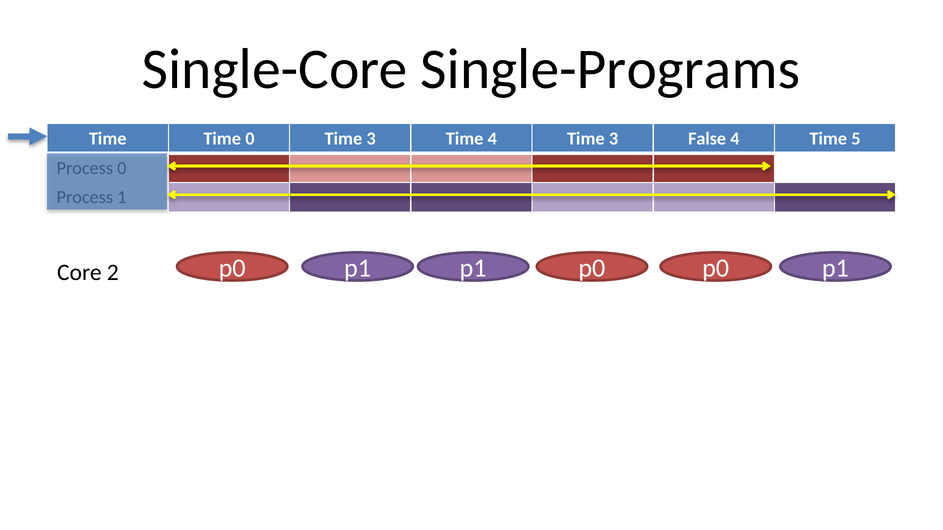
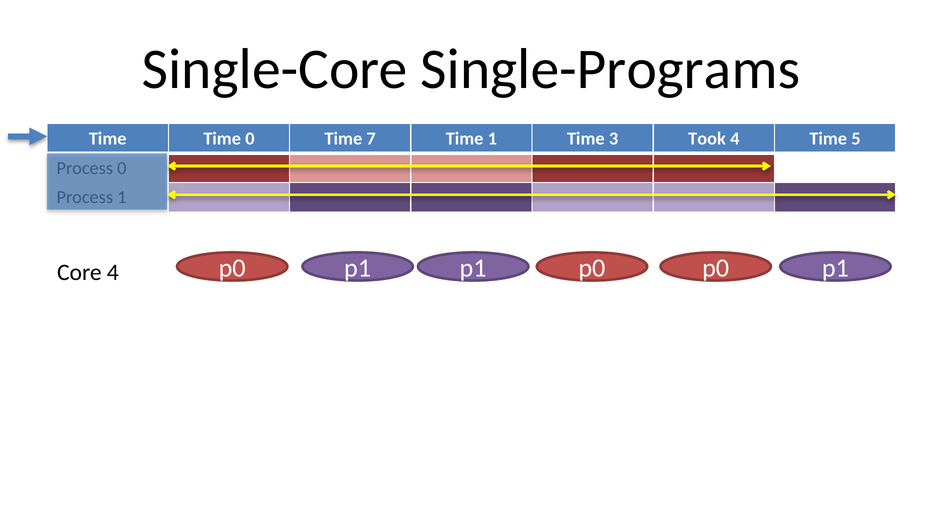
0 Time 3: 3 -> 7
Time 4: 4 -> 1
False: False -> Took
Core 2: 2 -> 4
